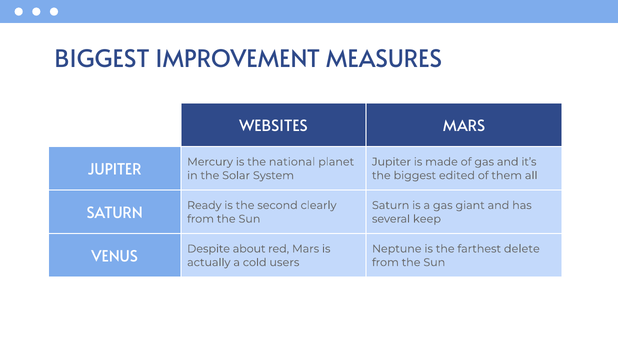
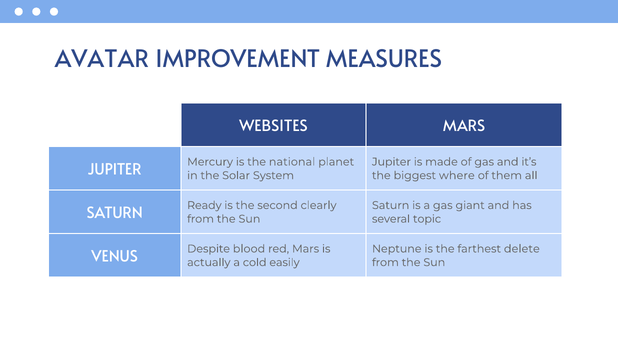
BIGGEST at (102, 59): BIGGEST -> AVATAR
edited: edited -> where
keep: keep -> topic
about: about -> blood
users: users -> easily
